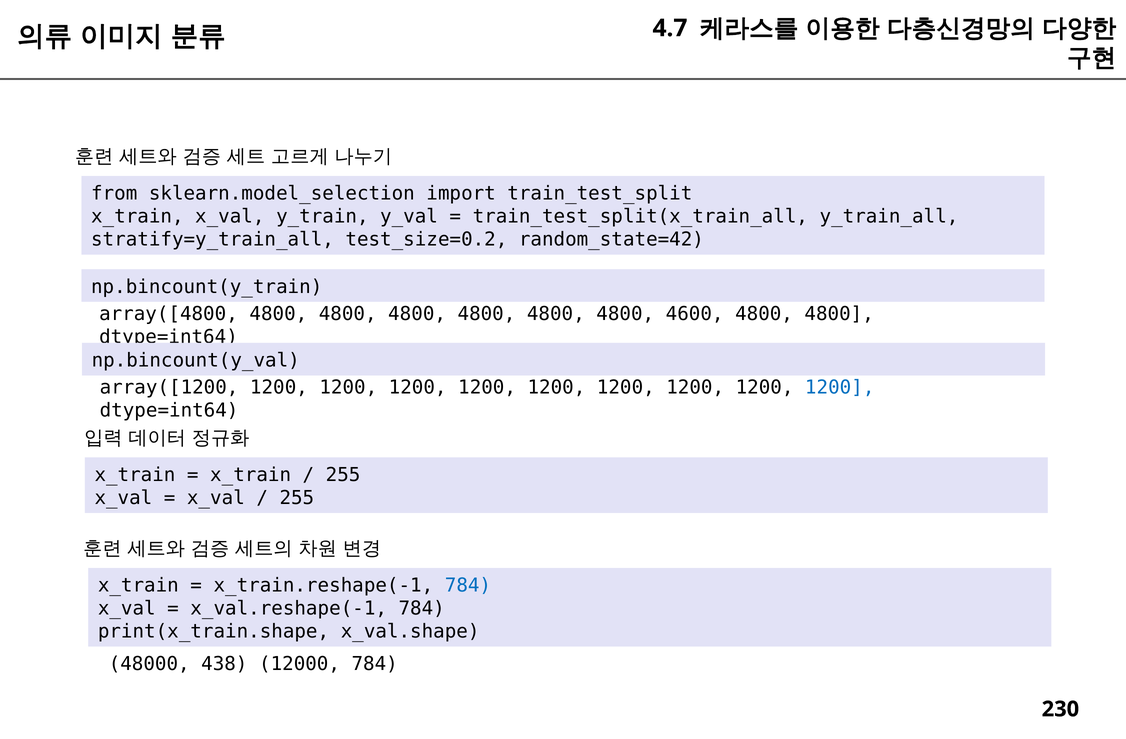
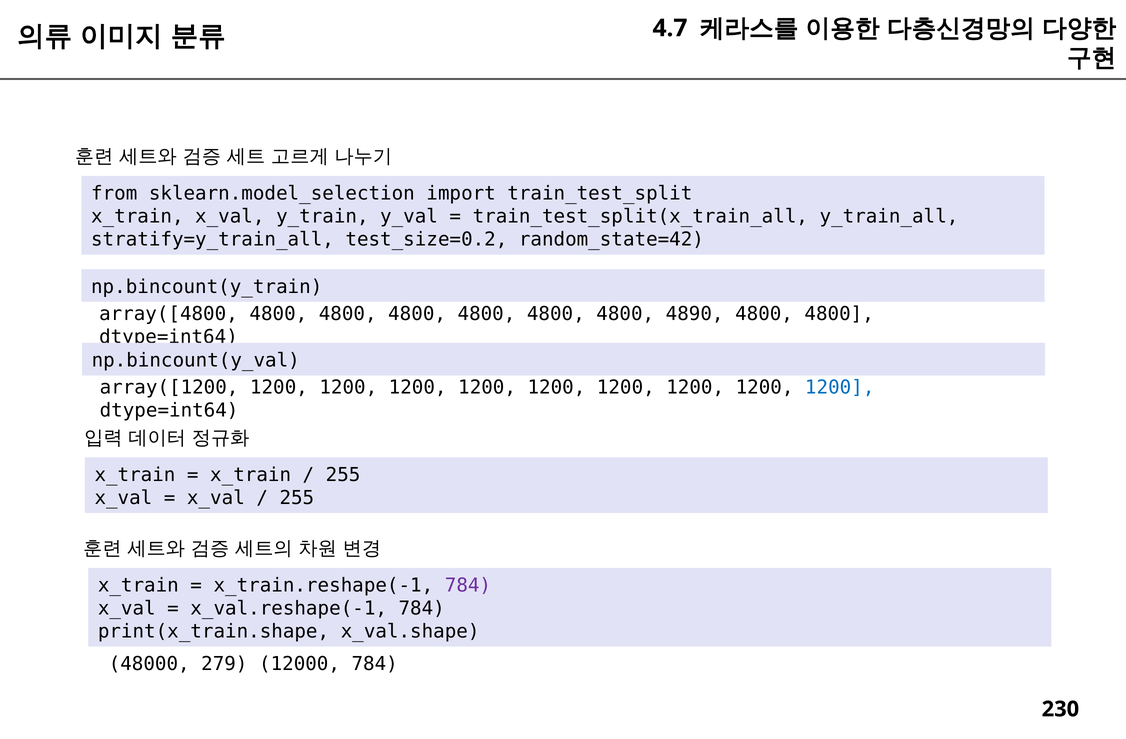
4600: 4600 -> 4890
784 at (468, 586) colour: blue -> purple
438: 438 -> 279
